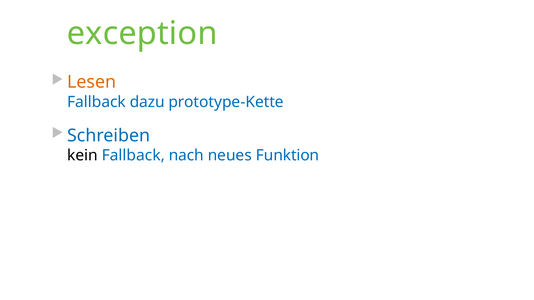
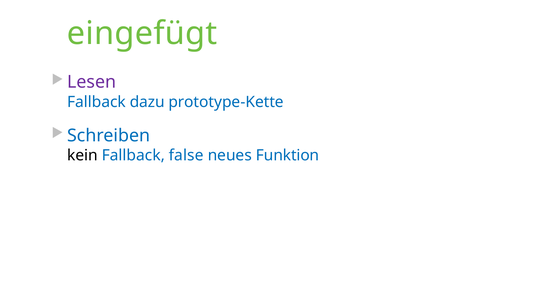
exception: exception -> eingefügt
Lesen colour: orange -> purple
nach: nach -> false
